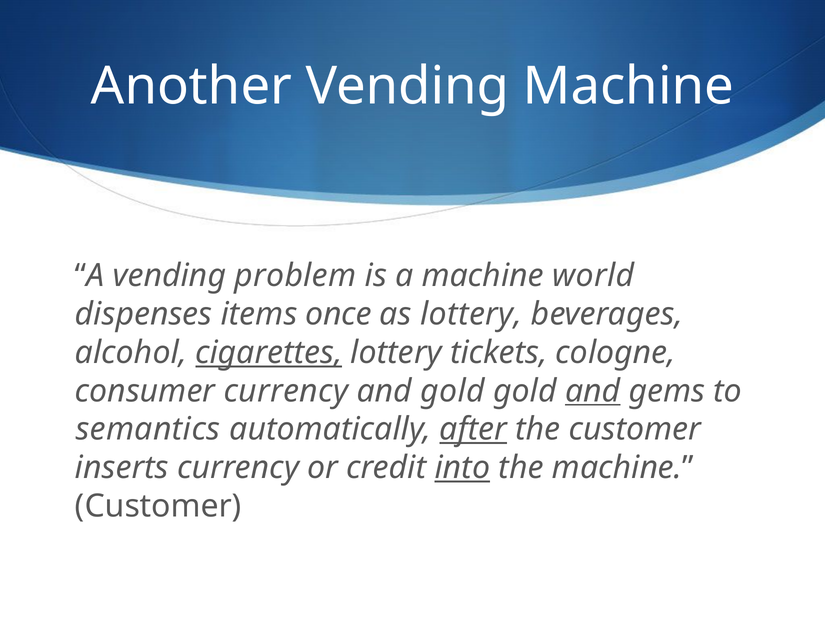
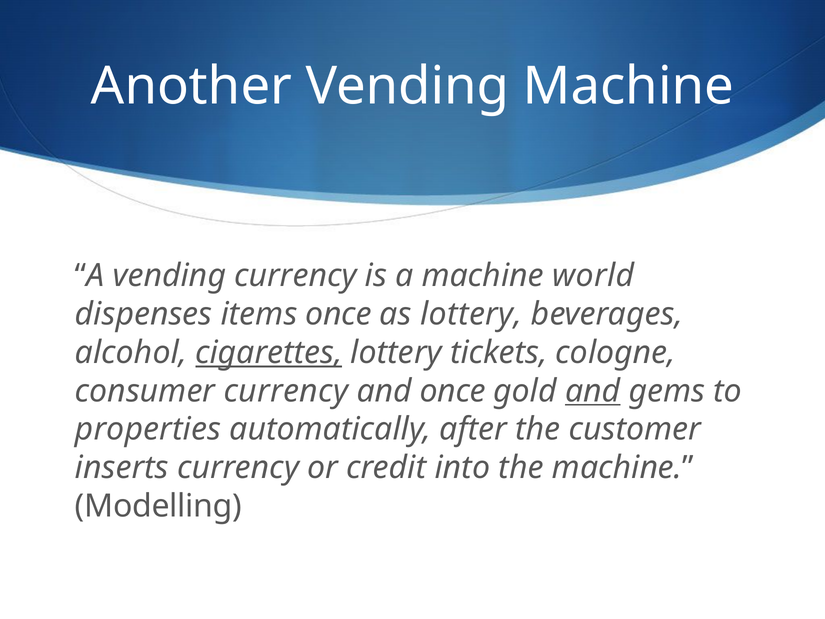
vending problem: problem -> currency
and gold: gold -> once
semantics: semantics -> properties
after underline: present -> none
into underline: present -> none
Customer at (158, 506): Customer -> Modelling
